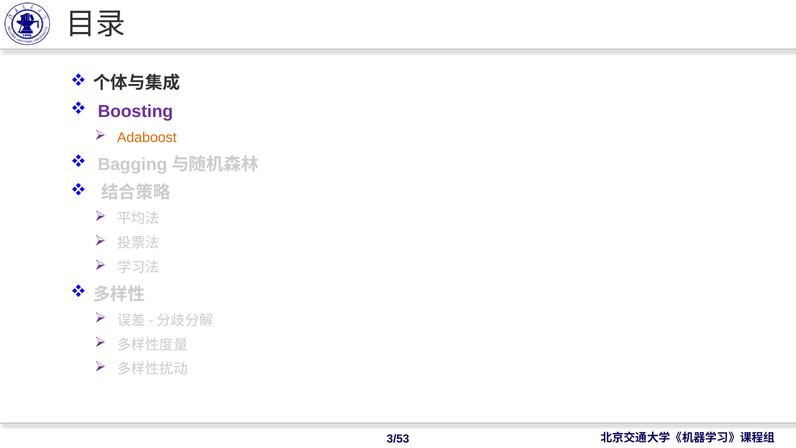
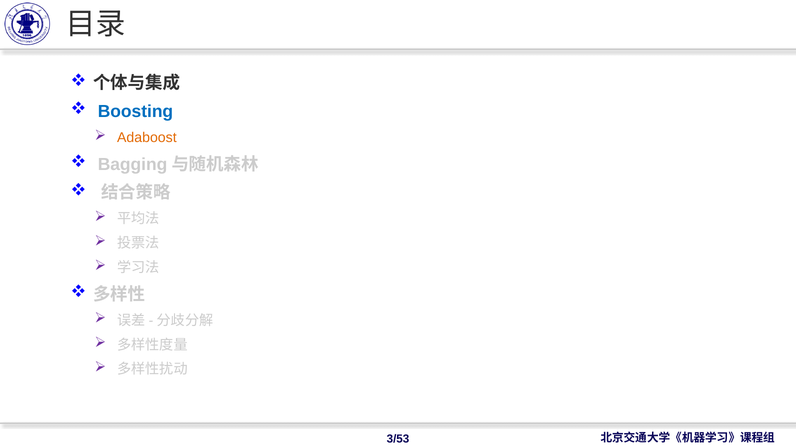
Boosting colour: purple -> blue
